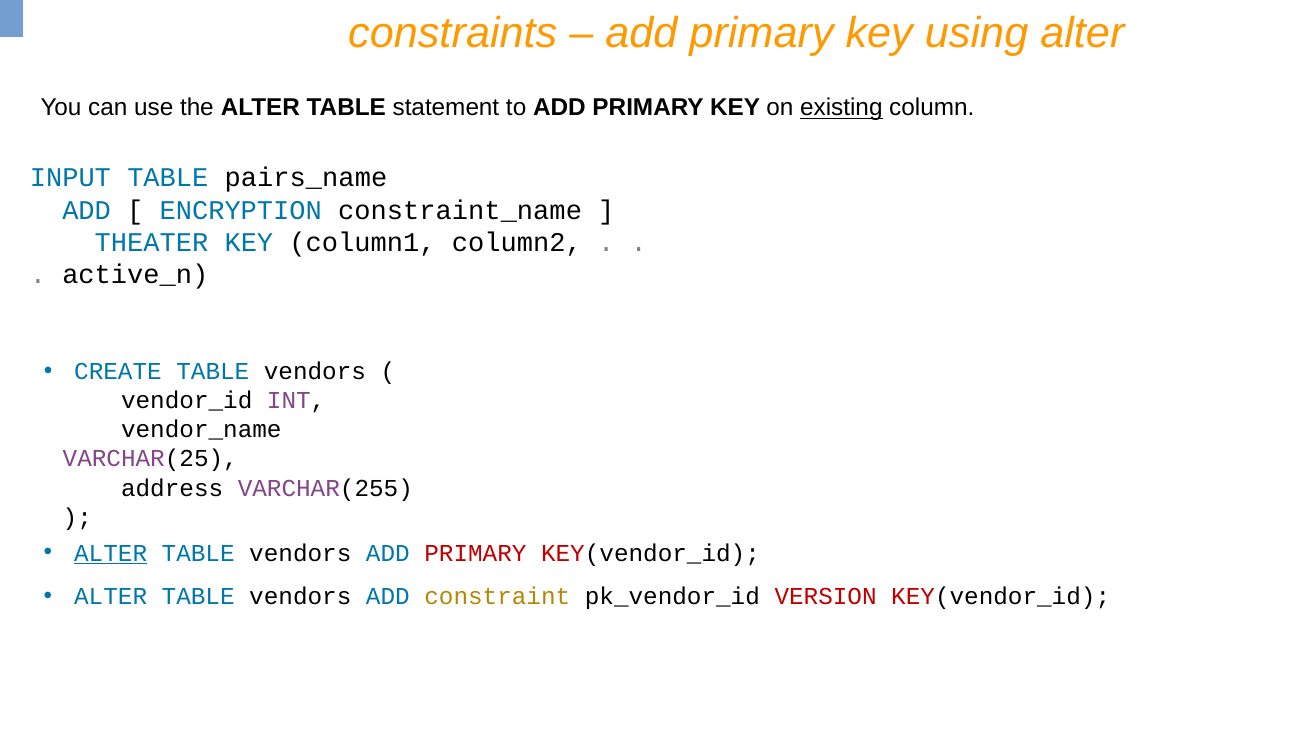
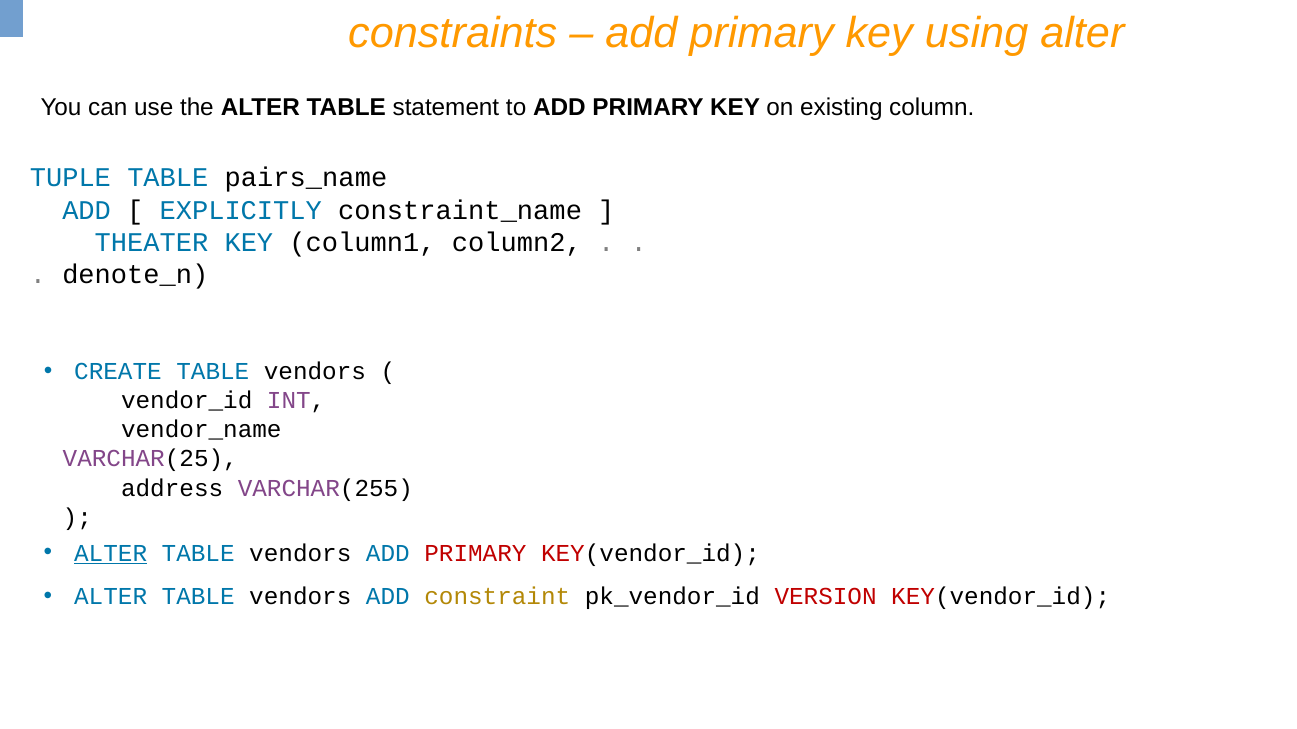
existing underline: present -> none
INPUT: INPUT -> TUPLE
ENCRYPTION: ENCRYPTION -> EXPLICITLY
active_n: active_n -> denote_n
